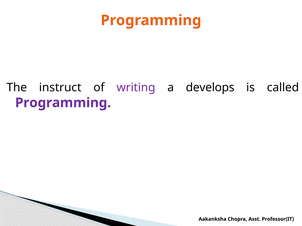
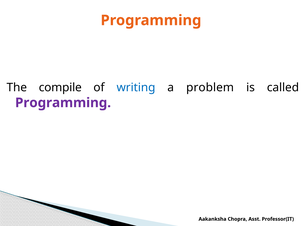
instruct: instruct -> compile
writing colour: purple -> blue
develops: develops -> problem
